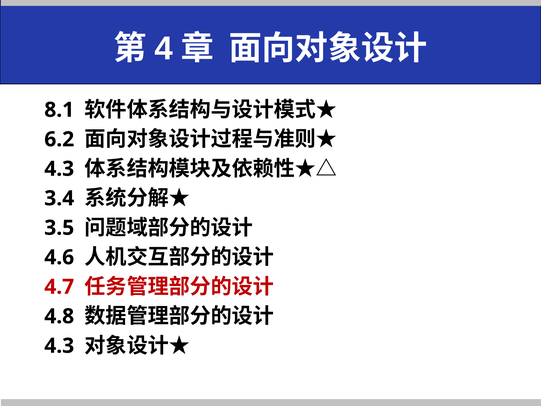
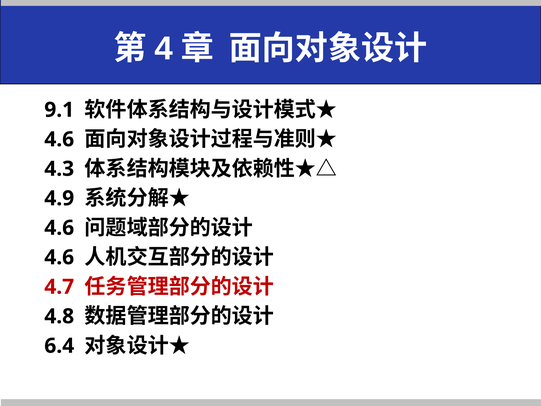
8.1: 8.1 -> 9.1
6.2 at (59, 139): 6.2 -> 4.6
3.4: 3.4 -> 4.9
3.5 at (59, 228): 3.5 -> 4.6
4.3 at (59, 346): 4.3 -> 6.4
